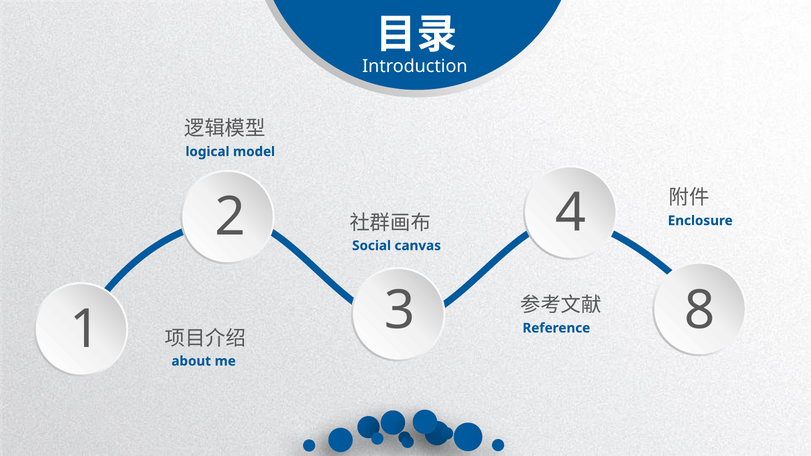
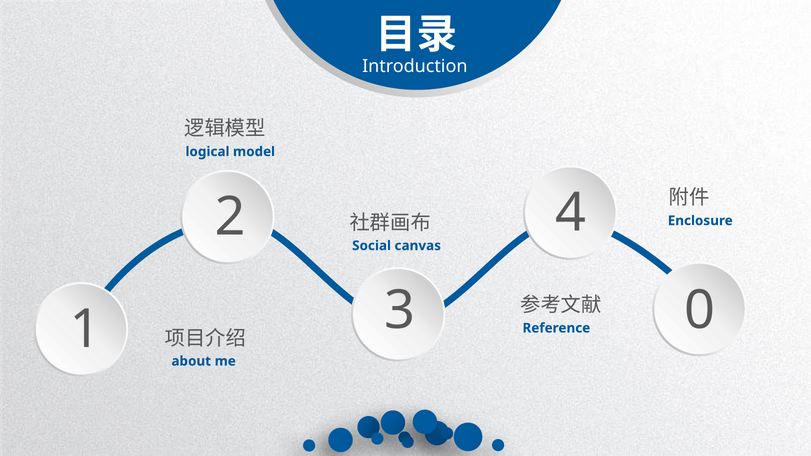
8: 8 -> 0
